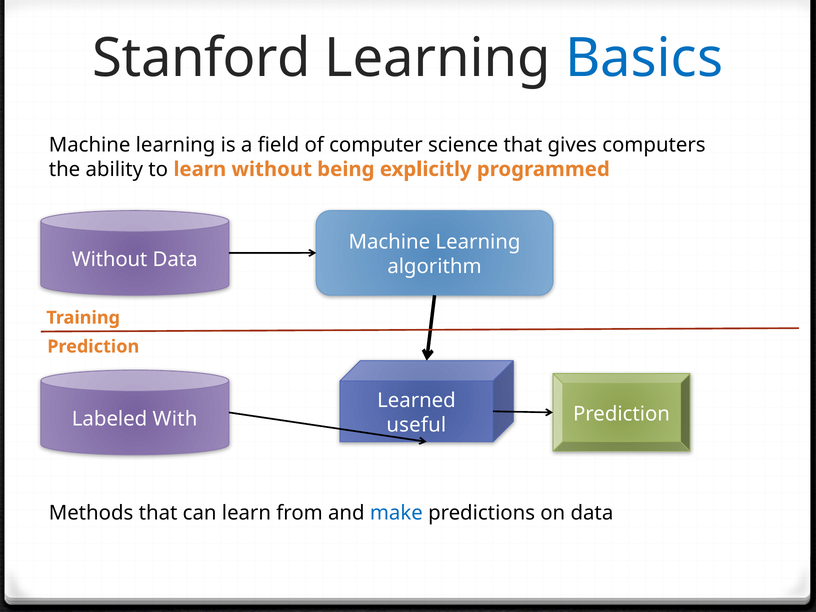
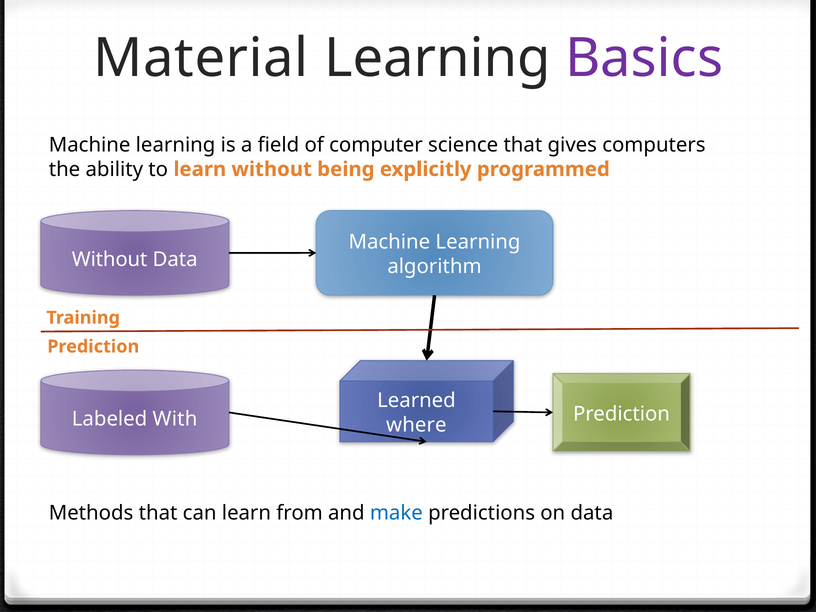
Stanford: Stanford -> Material
Basics colour: blue -> purple
useful: useful -> where
